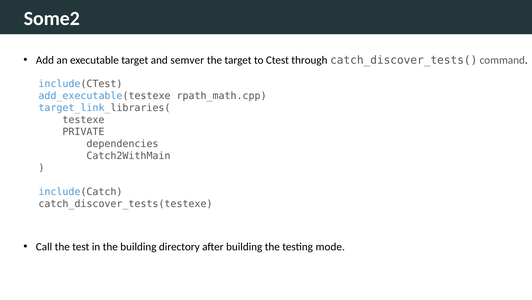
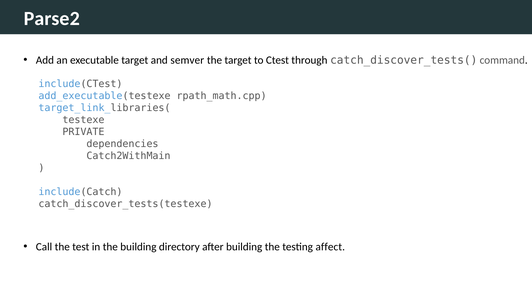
Some2: Some2 -> Parse2
mode: mode -> affect
